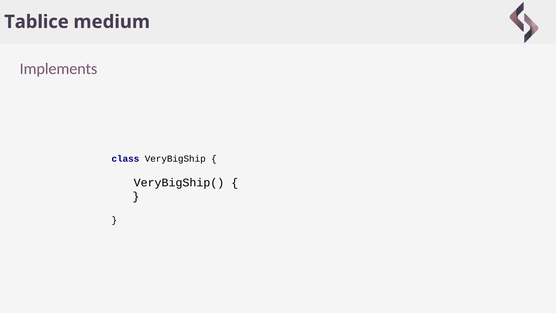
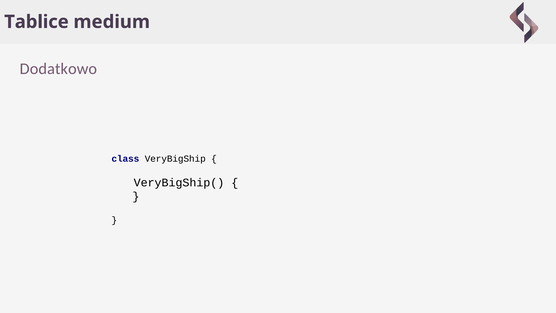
Implements: Implements -> Dodatkowo
